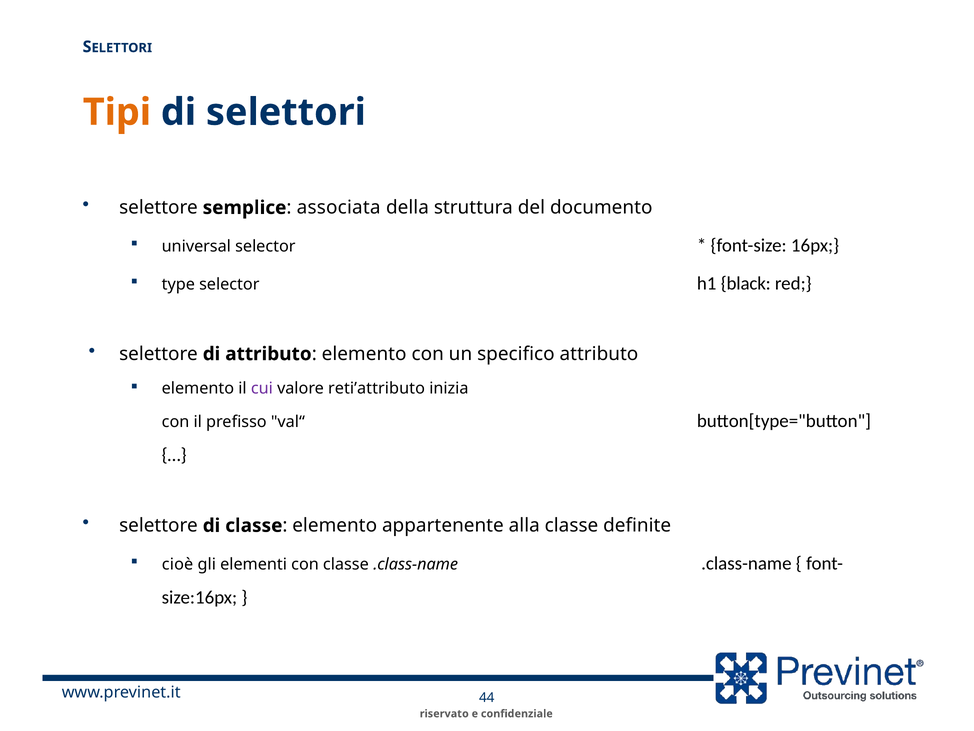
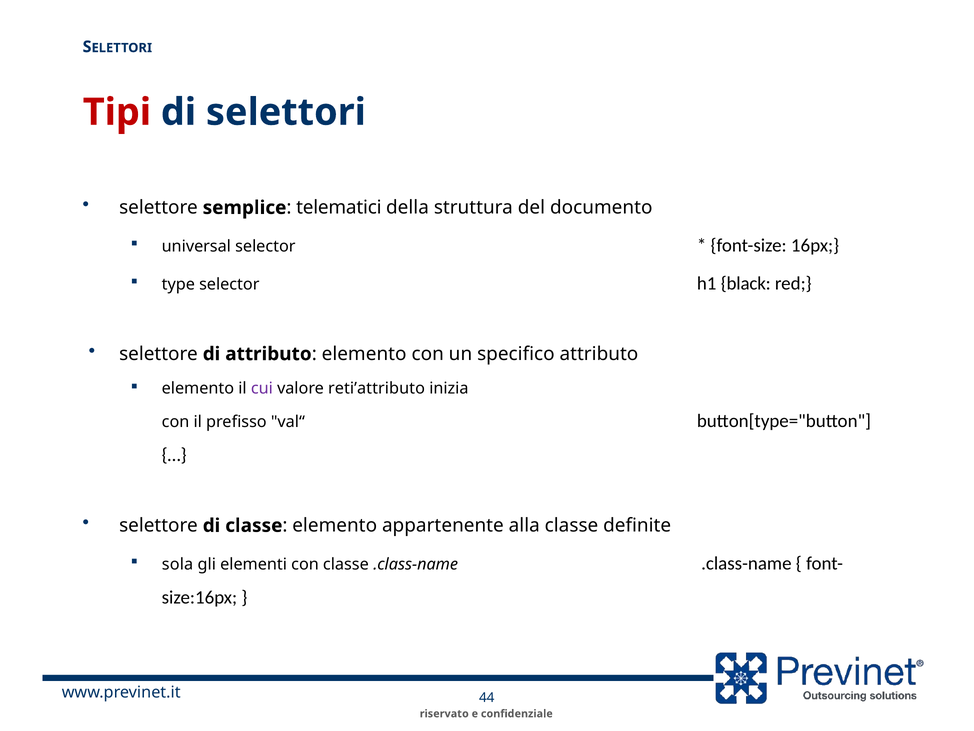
Tipi colour: orange -> red
associata: associata -> telematici
cioè: cioè -> sola
